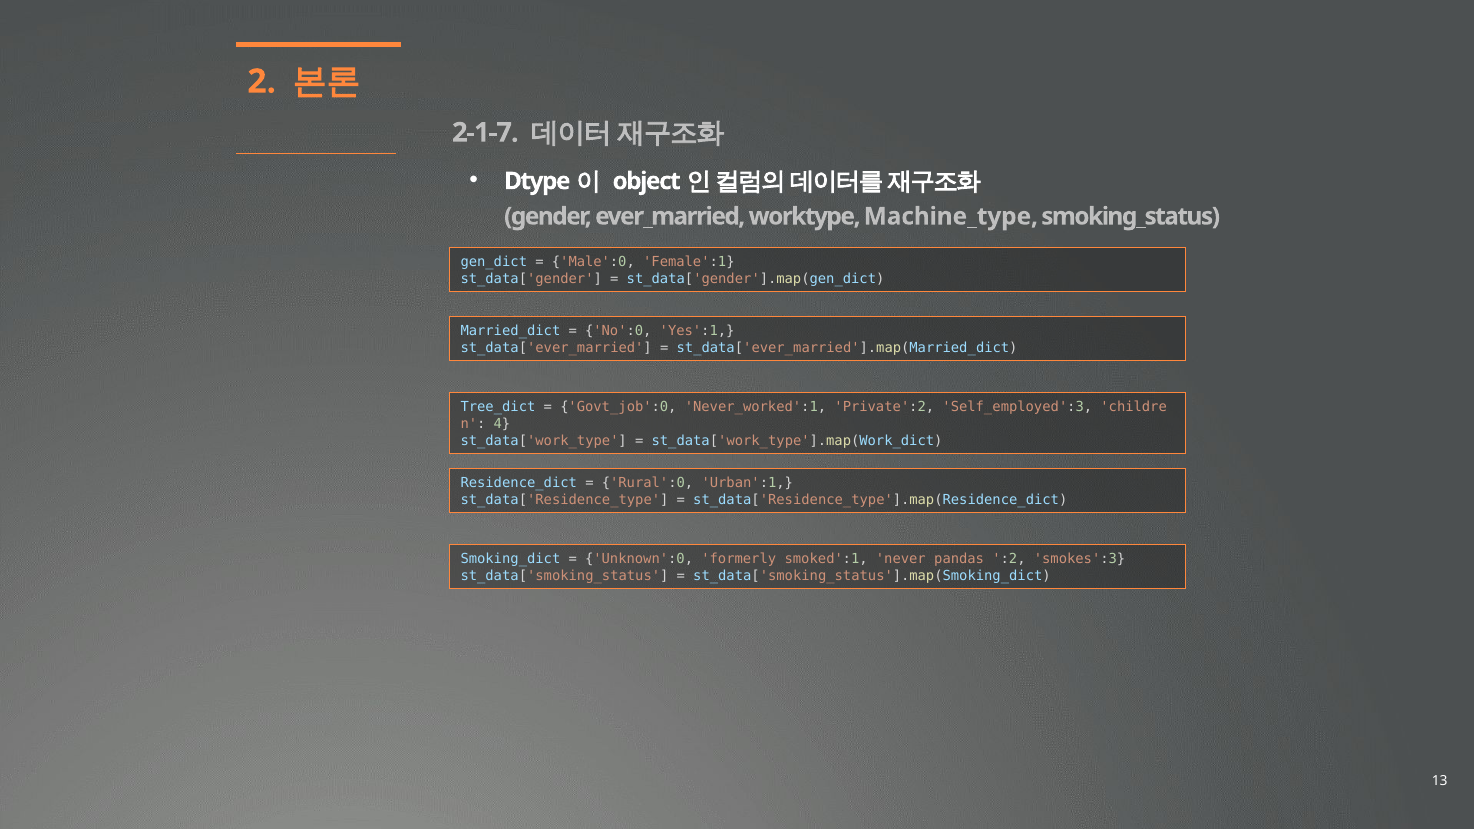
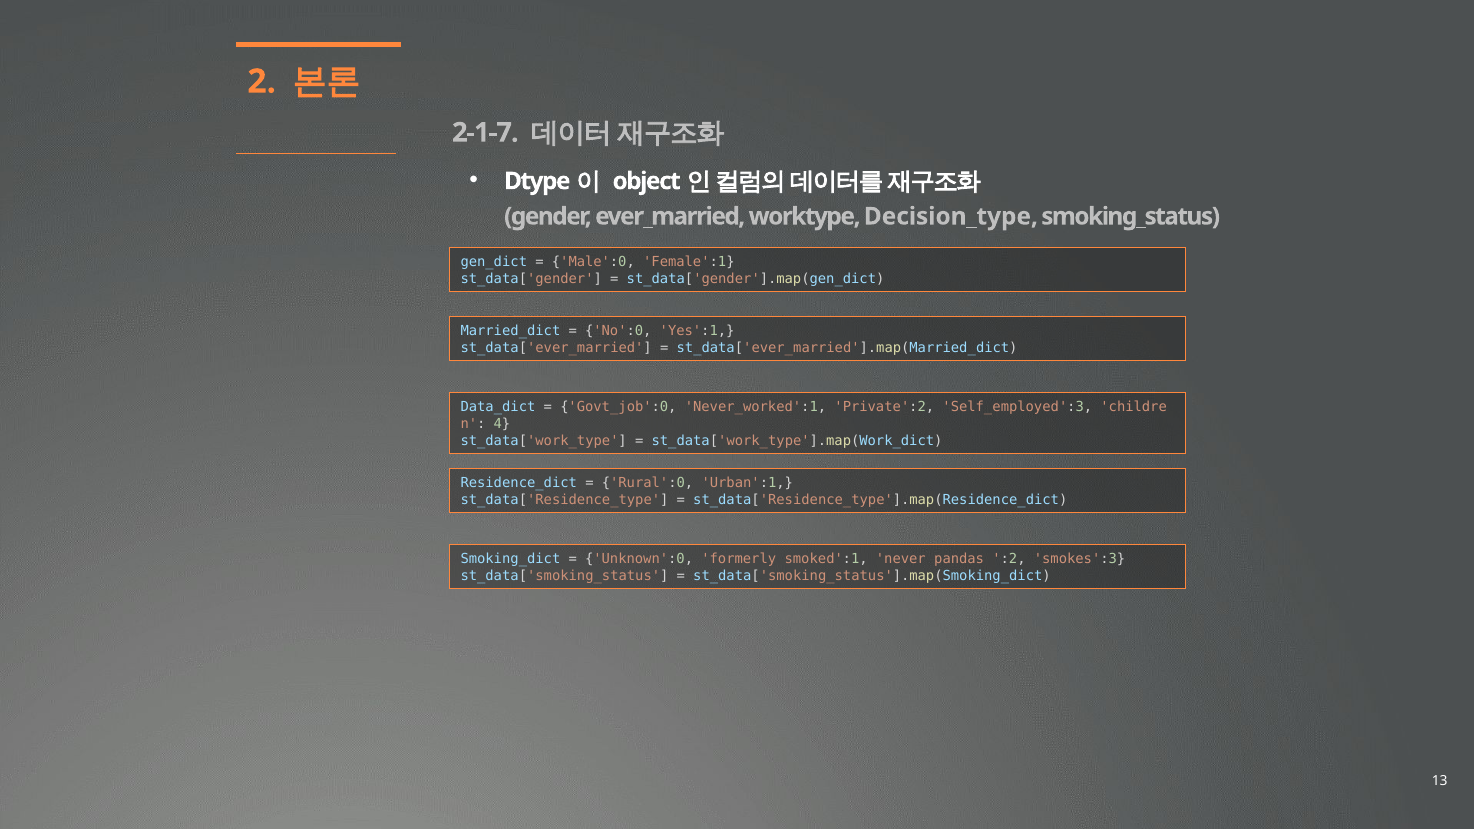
Machine_type: Machine_type -> Decision_type
Tree_dict: Tree_dict -> Data_dict
